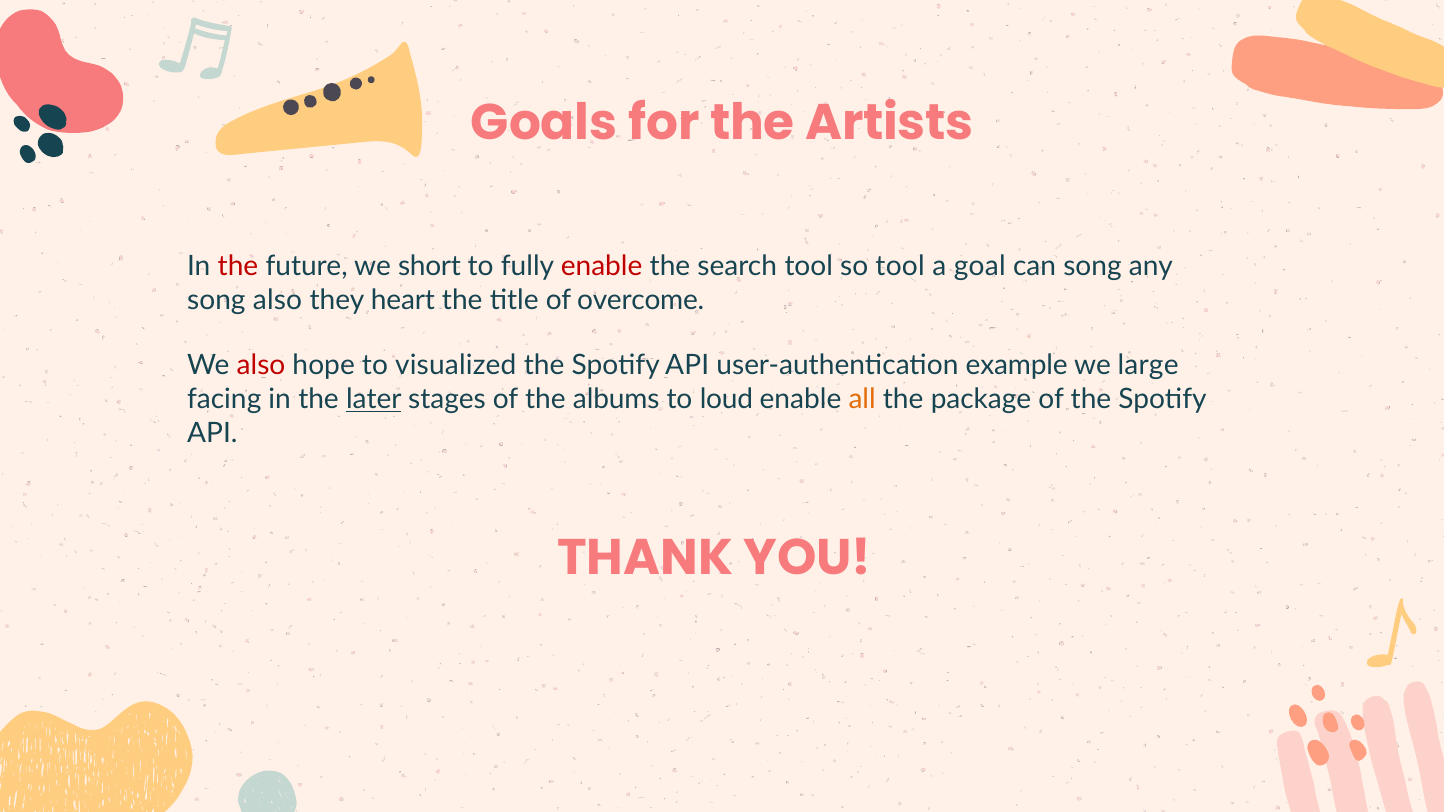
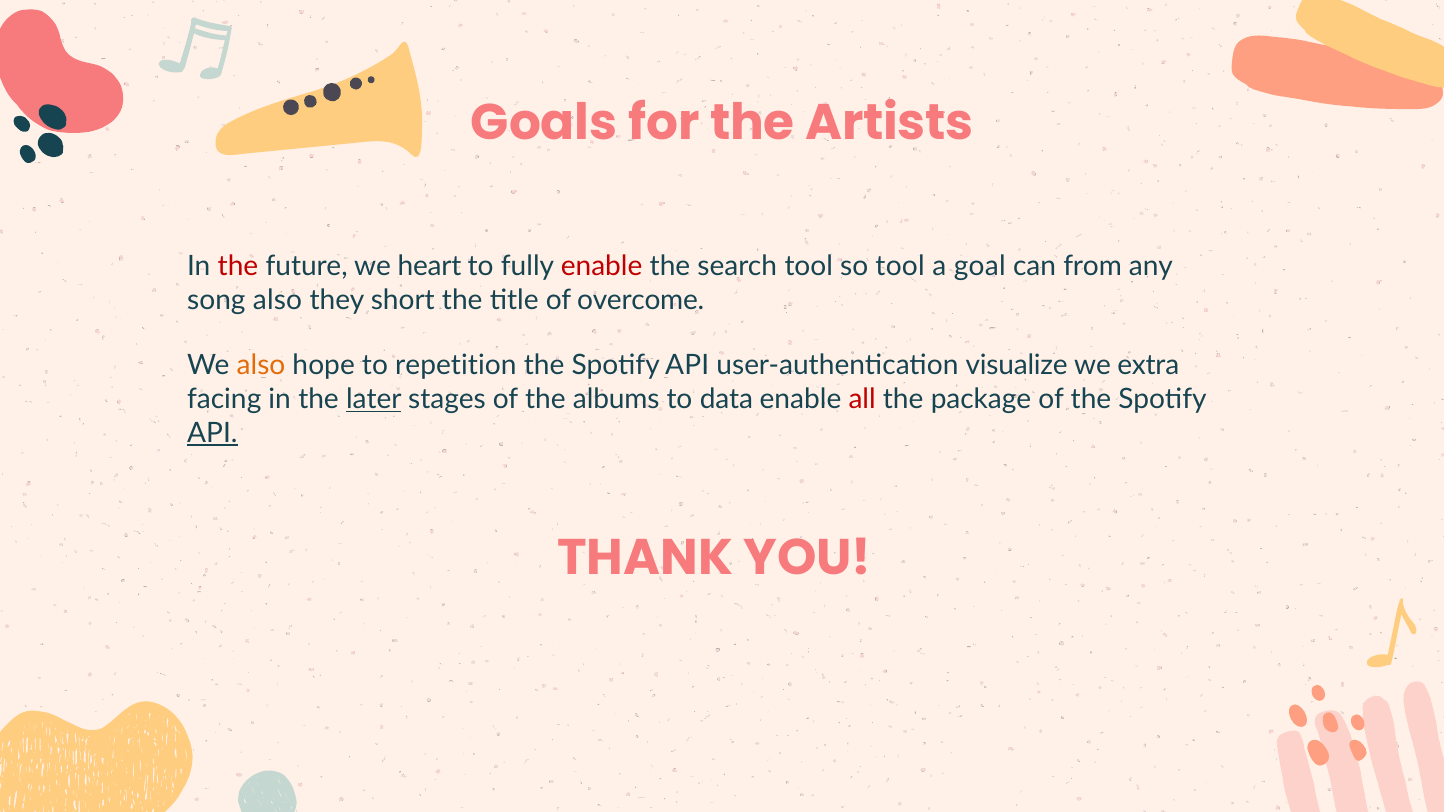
short: short -> heart
can song: song -> from
heart: heart -> short
also at (261, 366) colour: red -> orange
visualized: visualized -> repetition
example: example -> visualize
large: large -> extra
loud: loud -> data
all colour: orange -> red
API at (212, 433) underline: none -> present
